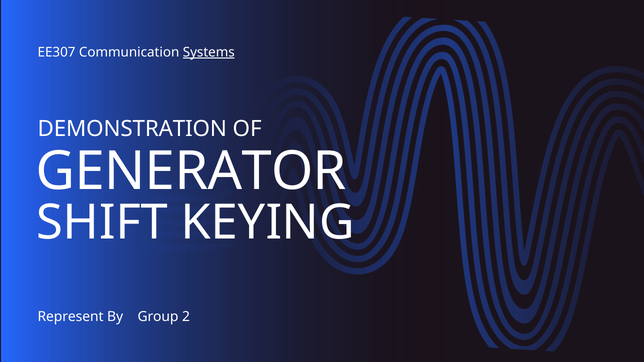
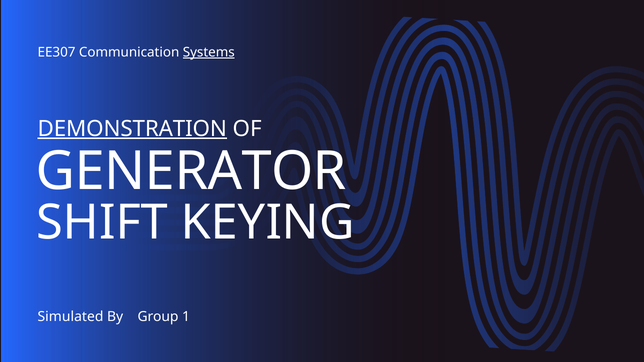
DEMONSTRATION underline: none -> present
Represent: Represent -> Simulated
2: 2 -> 1
